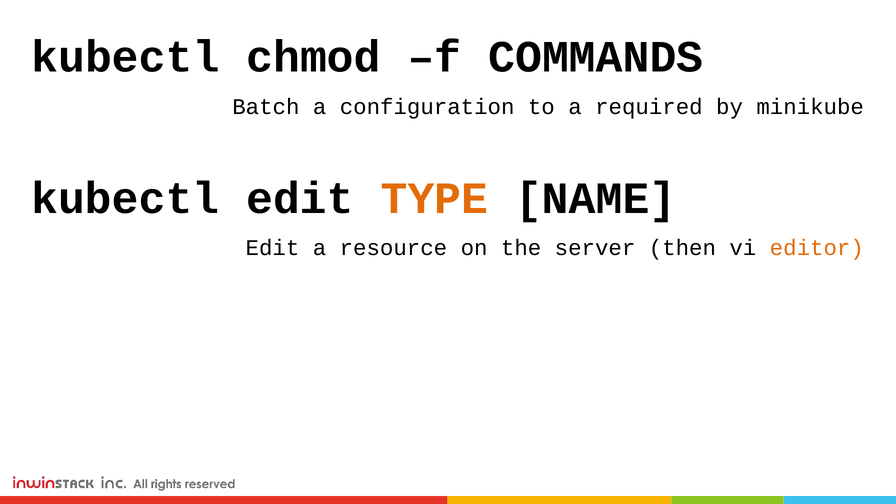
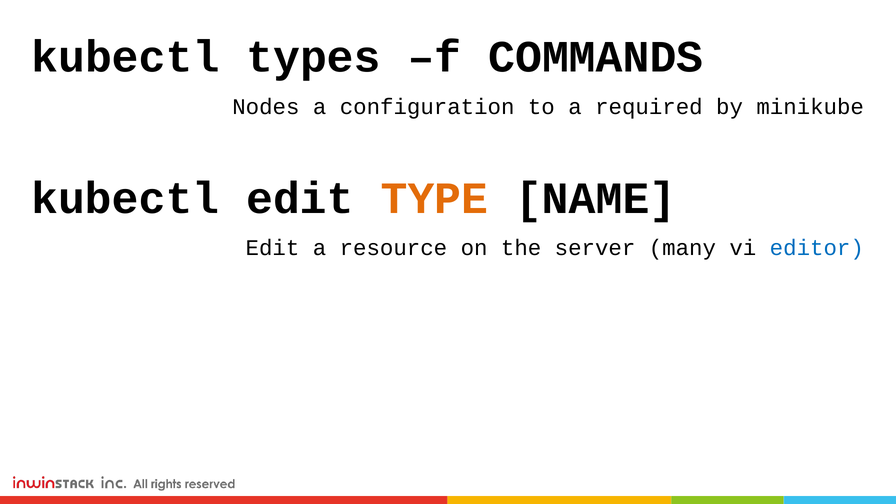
chmod: chmod -> types
Batch: Batch -> Nodes
then: then -> many
editor colour: orange -> blue
